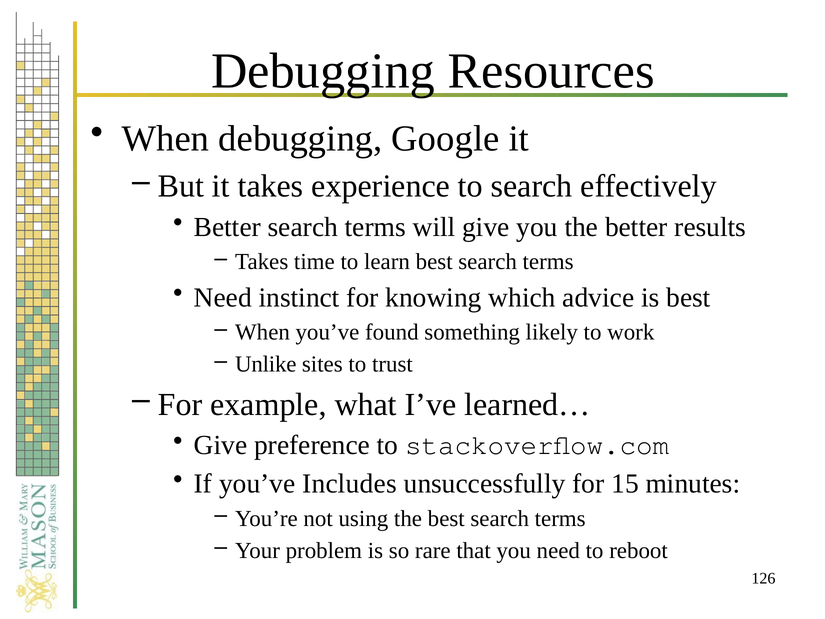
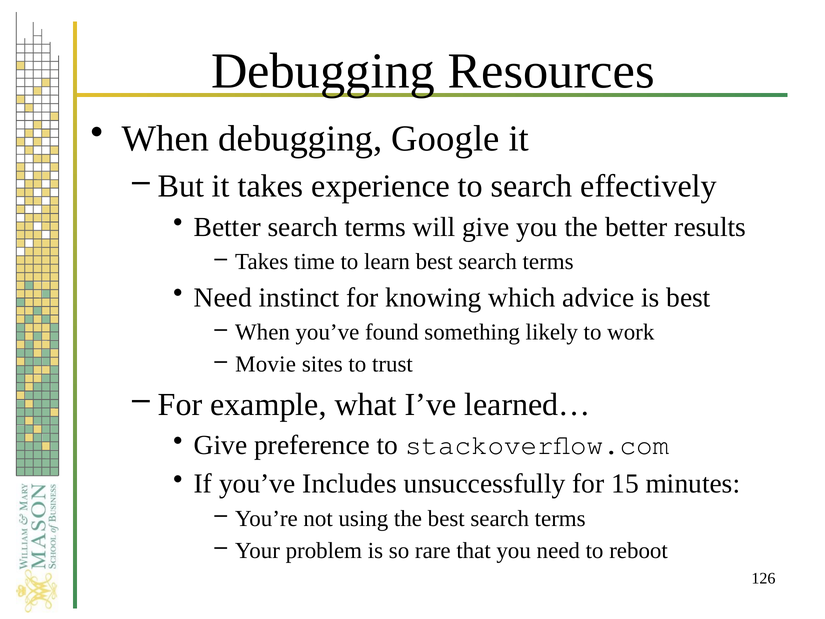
Unlike: Unlike -> Movie
